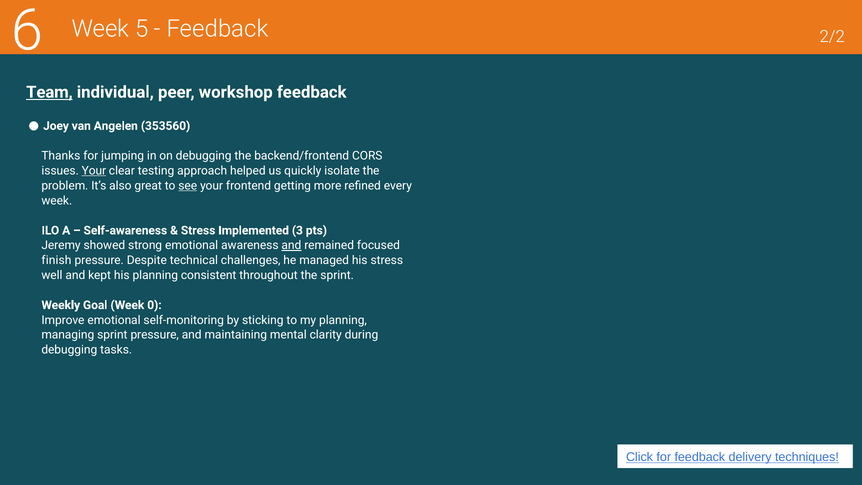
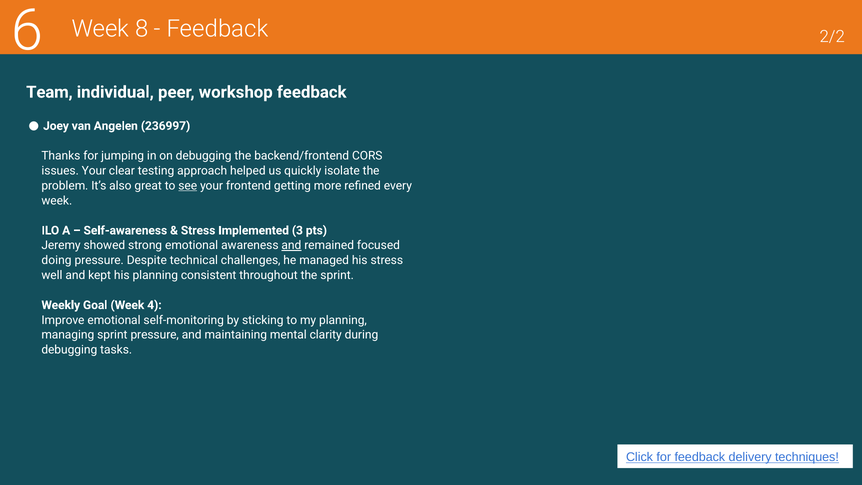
5: 5 -> 8
Team underline: present -> none
353560: 353560 -> 236997
Your at (94, 171) underline: present -> none
finish: finish -> doing
0: 0 -> 4
